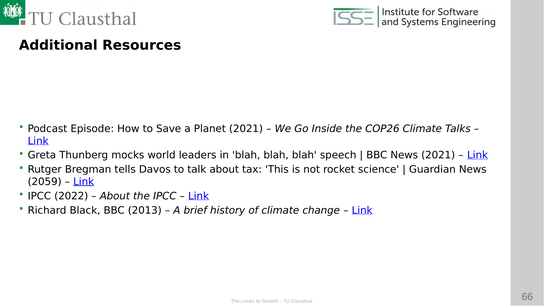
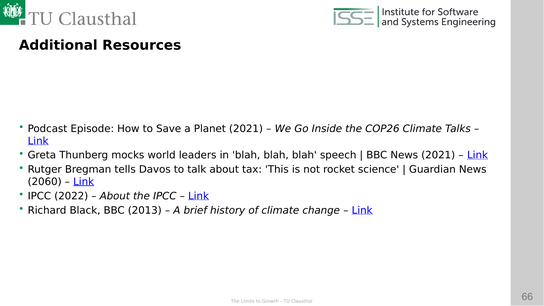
2059: 2059 -> 2060
